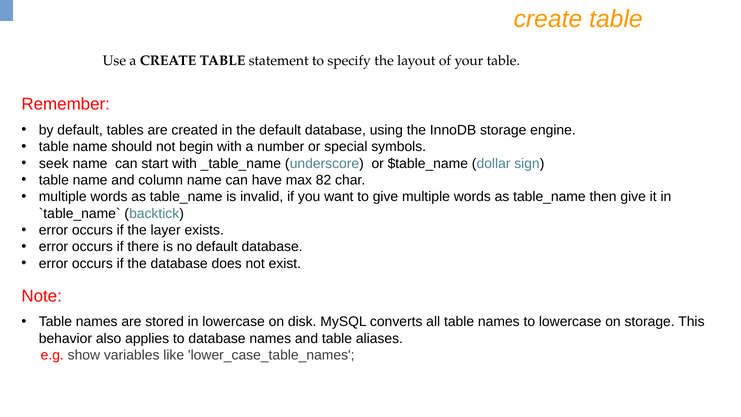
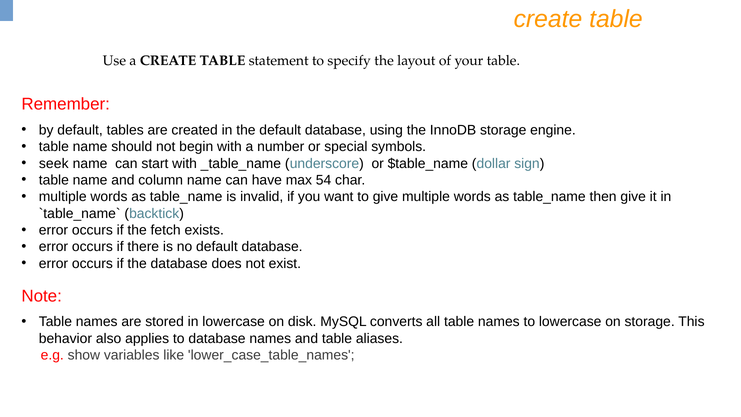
82: 82 -> 54
layer: layer -> fetch
